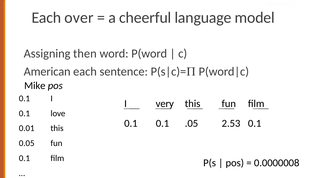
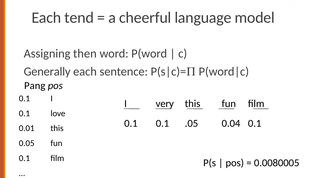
over: over -> tend
American: American -> Generally
Mike: Mike -> Pang
2.53: 2.53 -> 0.04
0.0000008: 0.0000008 -> 0.0080005
